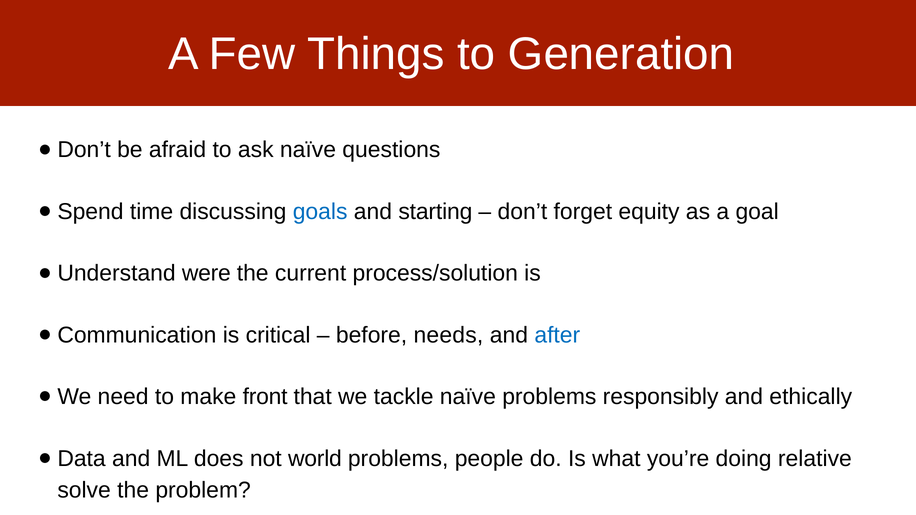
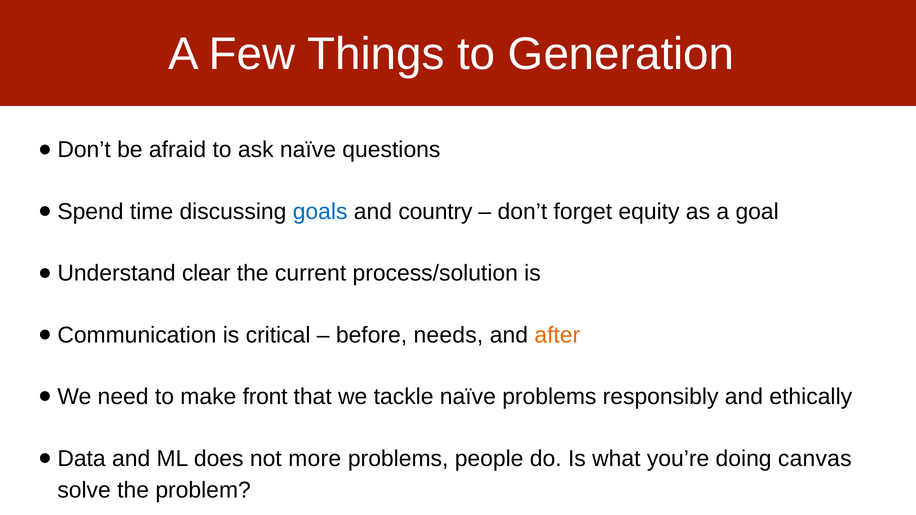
starting: starting -> country
were: were -> clear
after colour: blue -> orange
world: world -> more
relative: relative -> canvas
